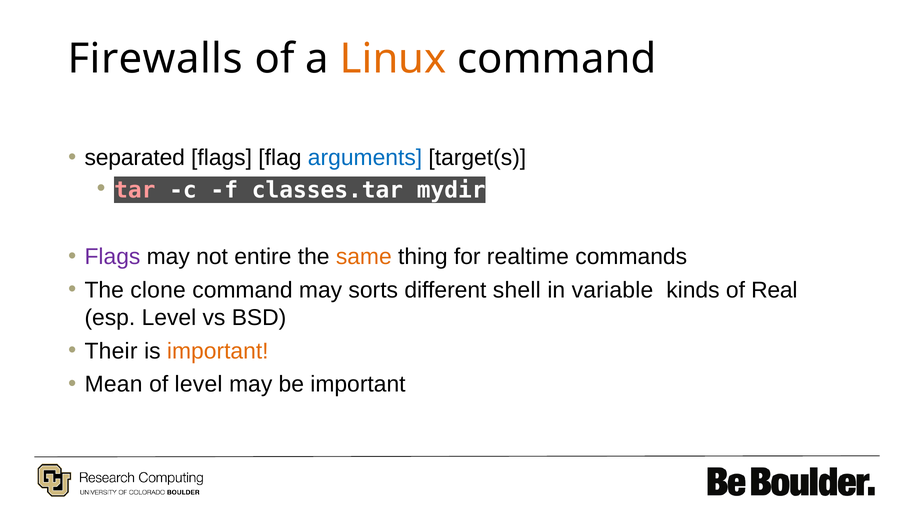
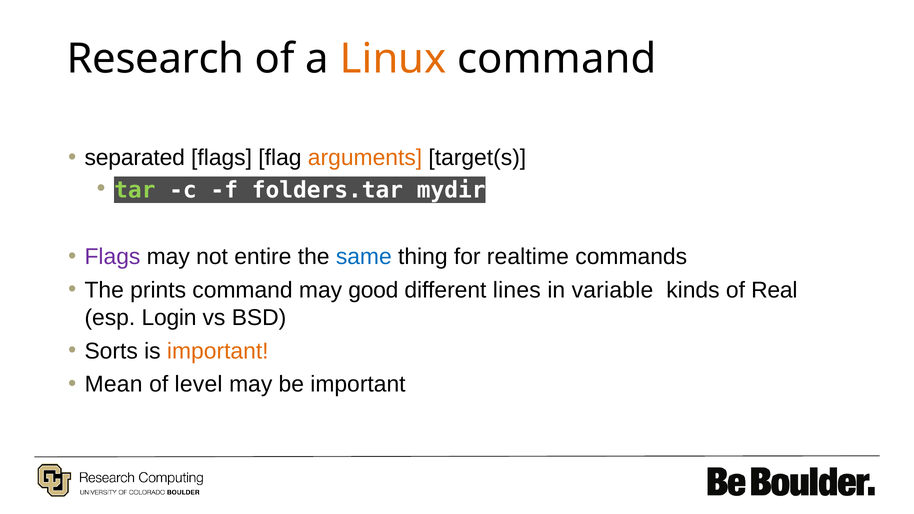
Firewalls at (155, 59): Firewalls -> Research
arguments colour: blue -> orange
tar colour: pink -> light green
classes.tar: classes.tar -> folders.tar
same colour: orange -> blue
clone: clone -> prints
sorts: sorts -> good
shell: shell -> lines
esp Level: Level -> Login
Their: Their -> Sorts
